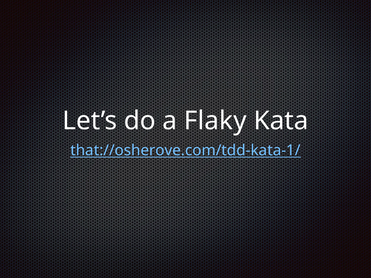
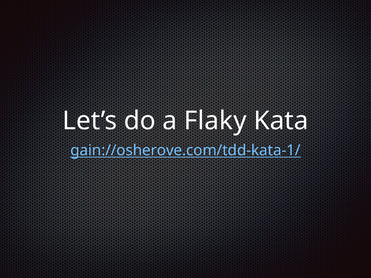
that://osherove.com/tdd-kata-1/: that://osherove.com/tdd-kata-1/ -> gain://osherove.com/tdd-kata-1/
